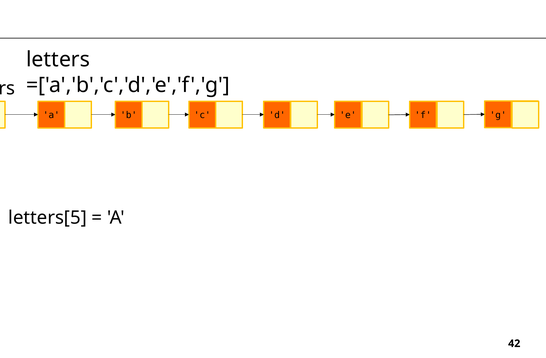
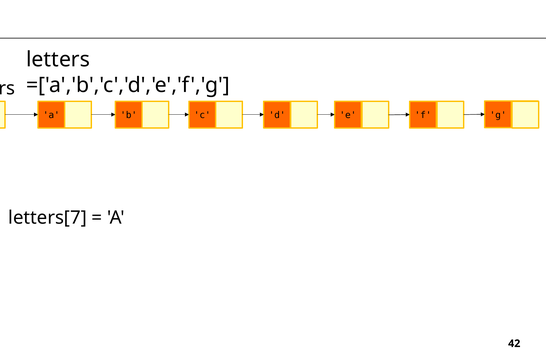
letters[5: letters[5 -> letters[7
